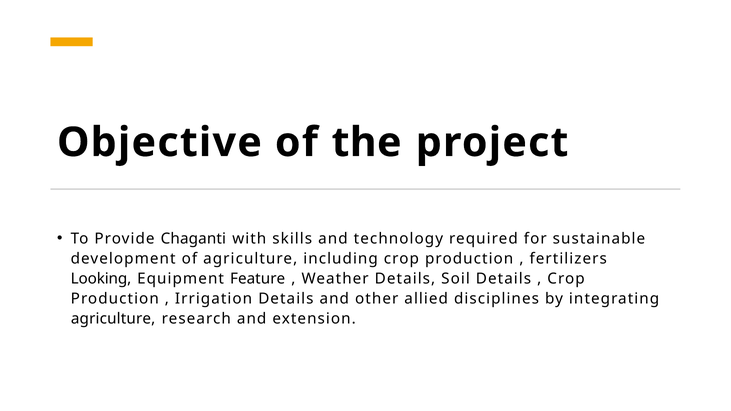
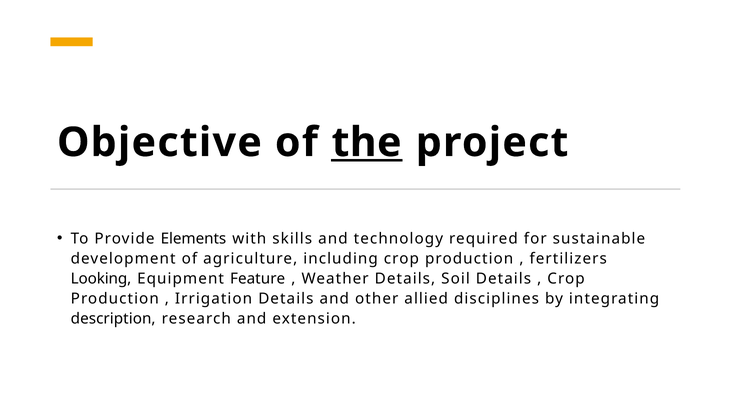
the underline: none -> present
Chaganti: Chaganti -> Elements
agriculture at (113, 319): agriculture -> description
